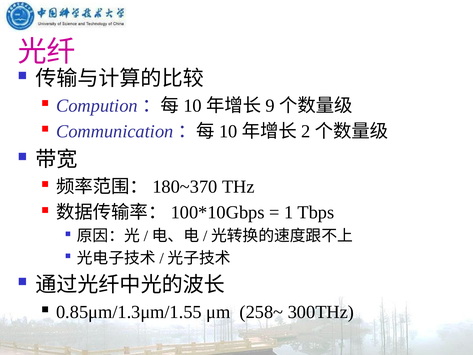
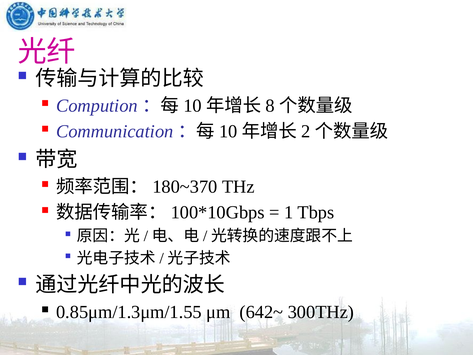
9: 9 -> 8
258~: 258~ -> 642~
